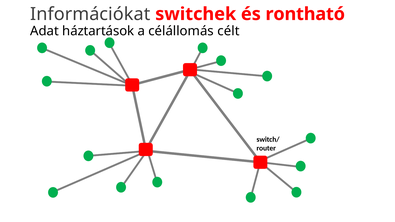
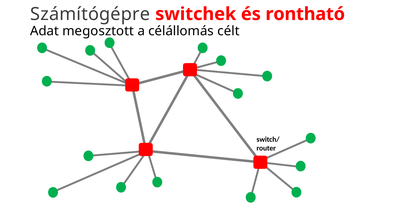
Információkat: Információkat -> Számítógépre
háztartások: háztartások -> megosztott
